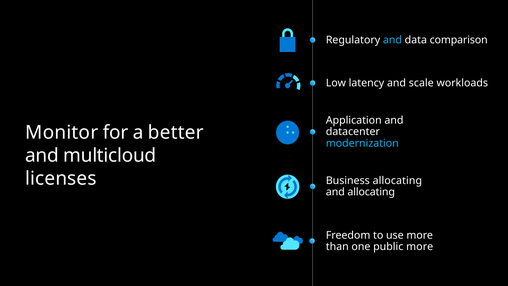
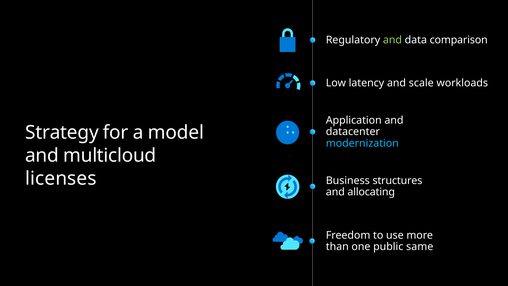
and at (392, 40) colour: light blue -> light green
Monitor: Monitor -> Strategy
better: better -> model
Business allocating: allocating -> structures
public more: more -> same
